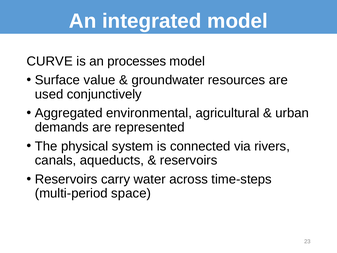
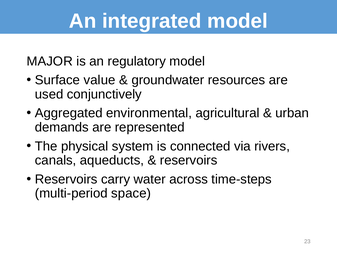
CURVE: CURVE -> MAJOR
processes: processes -> regulatory
